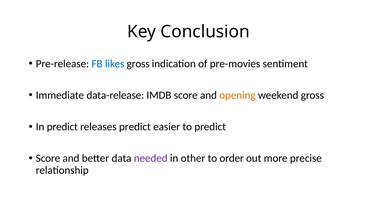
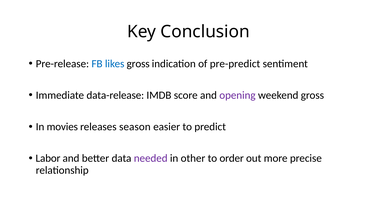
pre-movies: pre-movies -> pre-predict
opening colour: orange -> purple
In predict: predict -> movies
releases predict: predict -> season
Score at (48, 158): Score -> Labor
